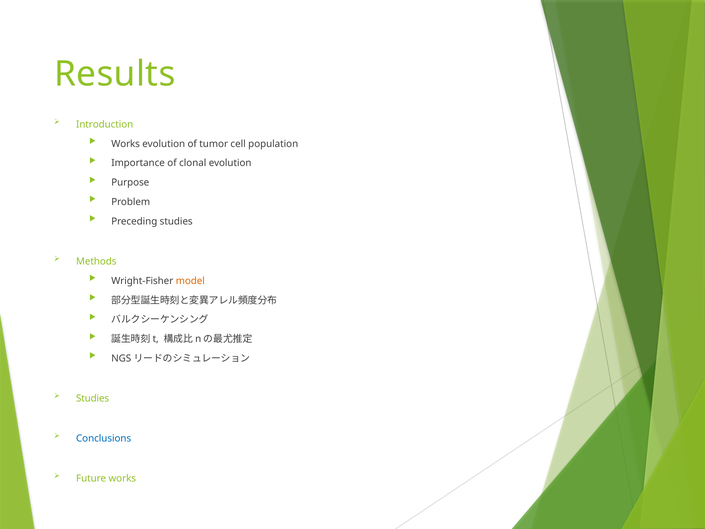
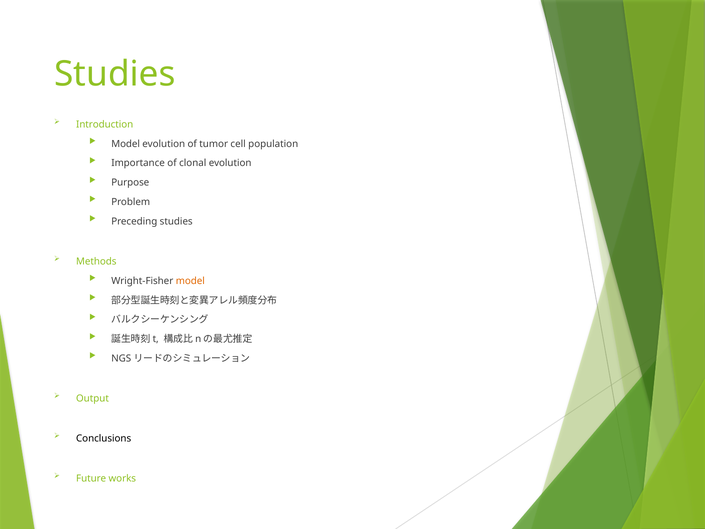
Results at (115, 74): Results -> Studies
Works at (126, 144): Works -> Model
Studies at (93, 398): Studies -> Output
Conclusions colour: blue -> black
